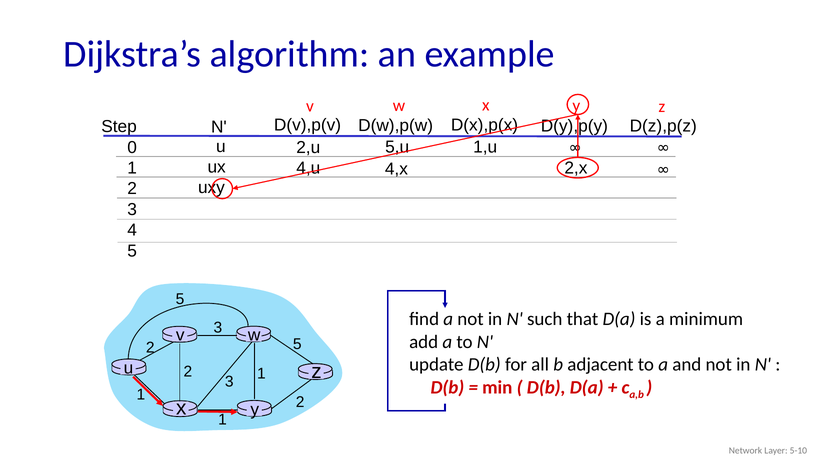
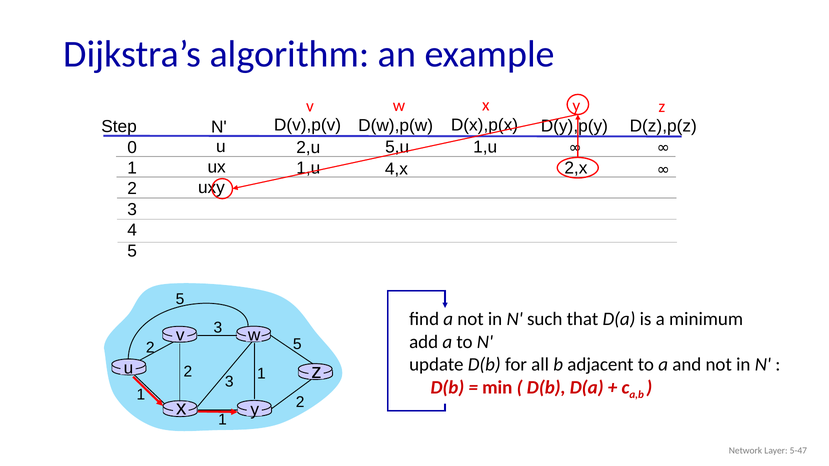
4,u at (308, 168): 4,u -> 1,u
5-10: 5-10 -> 5-47
